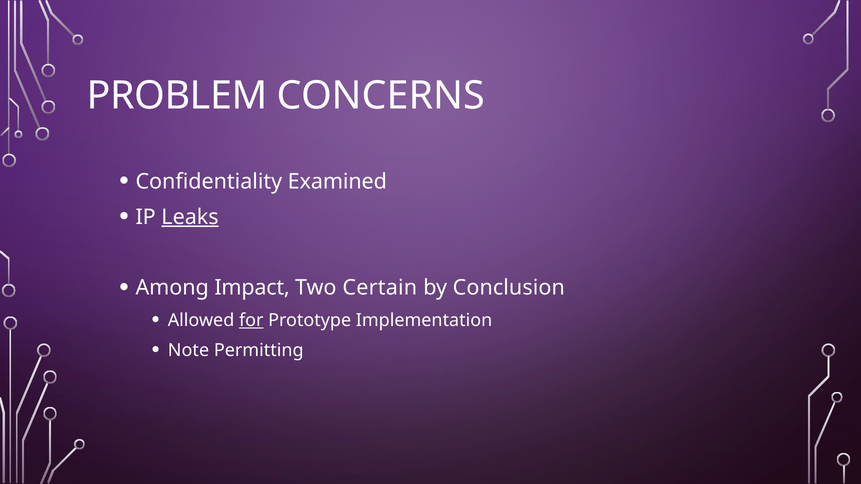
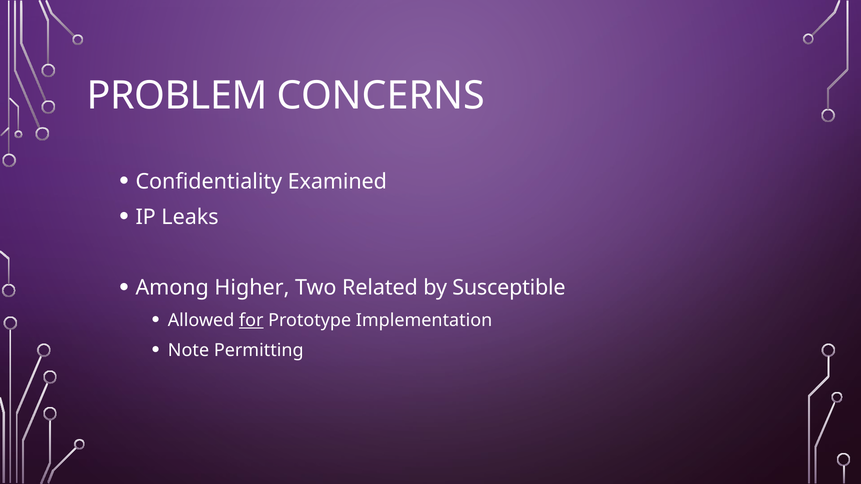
Leaks underline: present -> none
Impact: Impact -> Higher
Certain: Certain -> Related
Conclusion: Conclusion -> Susceptible
